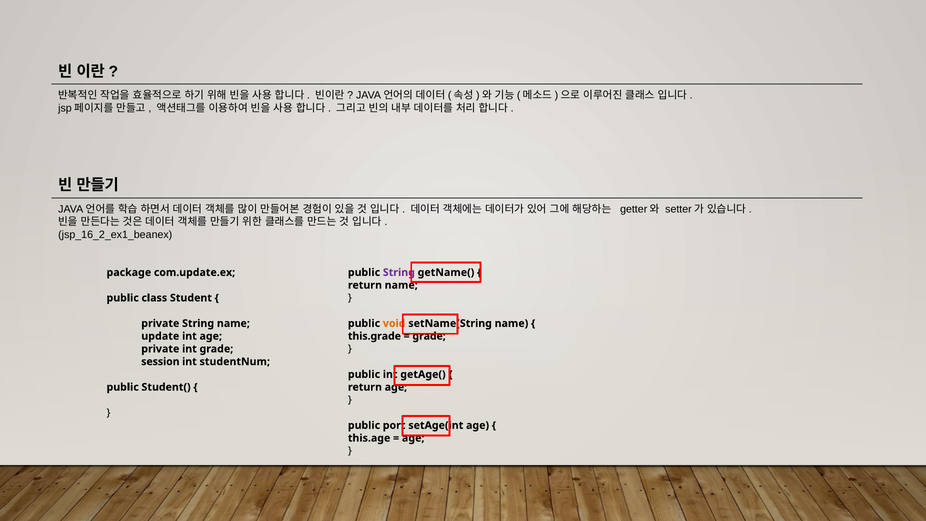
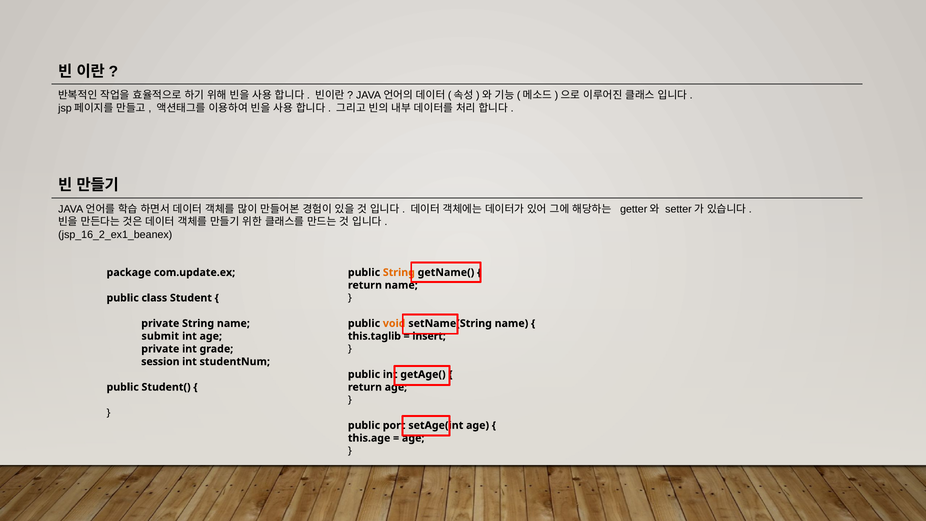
String at (399, 272) colour: purple -> orange
update: update -> submit
this.grade: this.grade -> this.taglib
grade at (429, 336): grade -> insert
